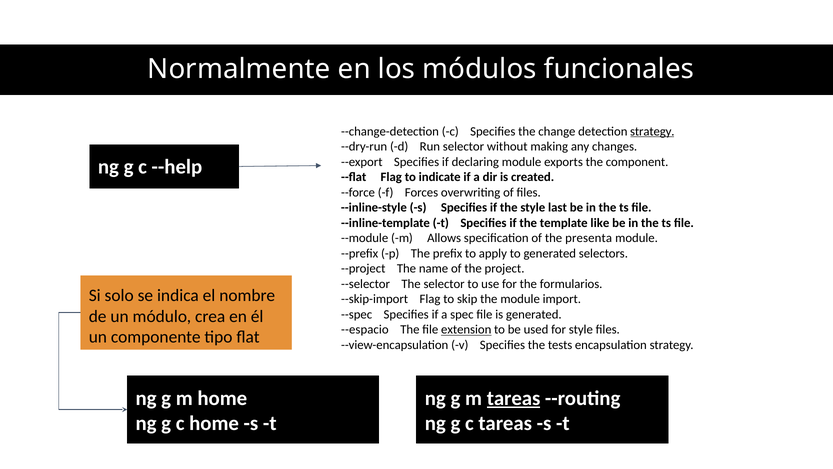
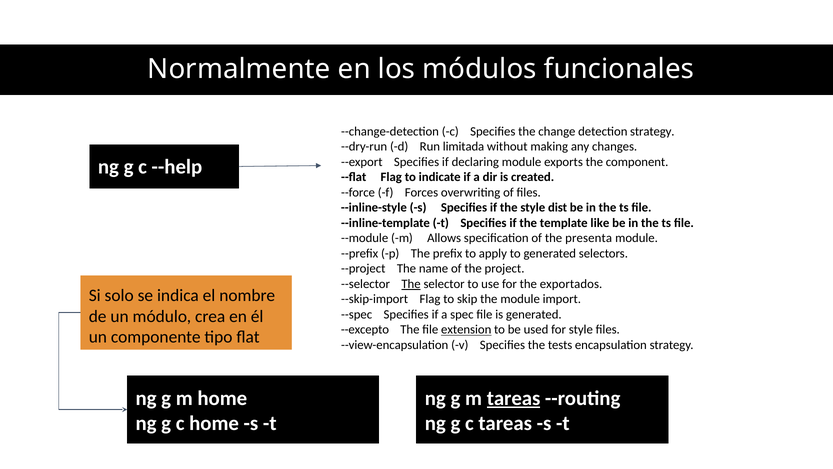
strategy at (652, 131) underline: present -> none
Run selector: selector -> limitada
last: last -> dist
The at (411, 284) underline: none -> present
formularios: formularios -> exportados
--espacio: --espacio -> --excepto
